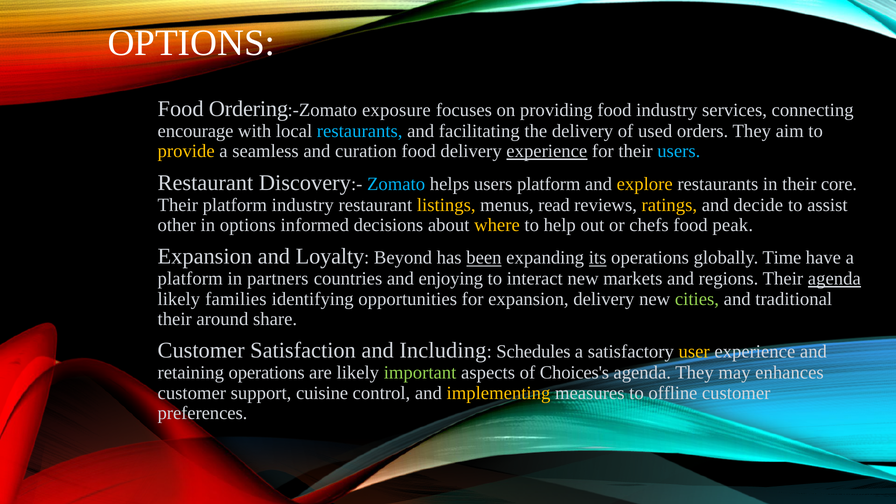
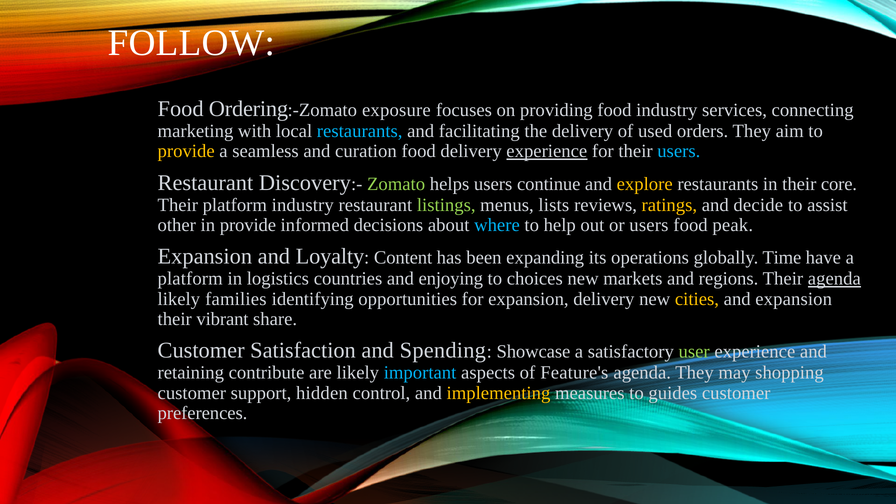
OPTIONS at (191, 43): OPTIONS -> FOLLOW
encourage: encourage -> marketing
Zomato colour: light blue -> light green
users platform: platform -> continue
listings colour: yellow -> light green
read: read -> lists
in options: options -> provide
where colour: yellow -> light blue
or chefs: chefs -> users
Beyond: Beyond -> Content
been underline: present -> none
its underline: present -> none
partners: partners -> logistics
interact: interact -> choices
cities colour: light green -> yellow
and traditional: traditional -> expansion
around: around -> vibrant
Including: Including -> Spending
Schedules: Schedules -> Showcase
user colour: yellow -> light green
retaining operations: operations -> contribute
important colour: light green -> light blue
Choices's: Choices's -> Feature's
enhances: enhances -> shopping
cuisine: cuisine -> hidden
offline: offline -> guides
